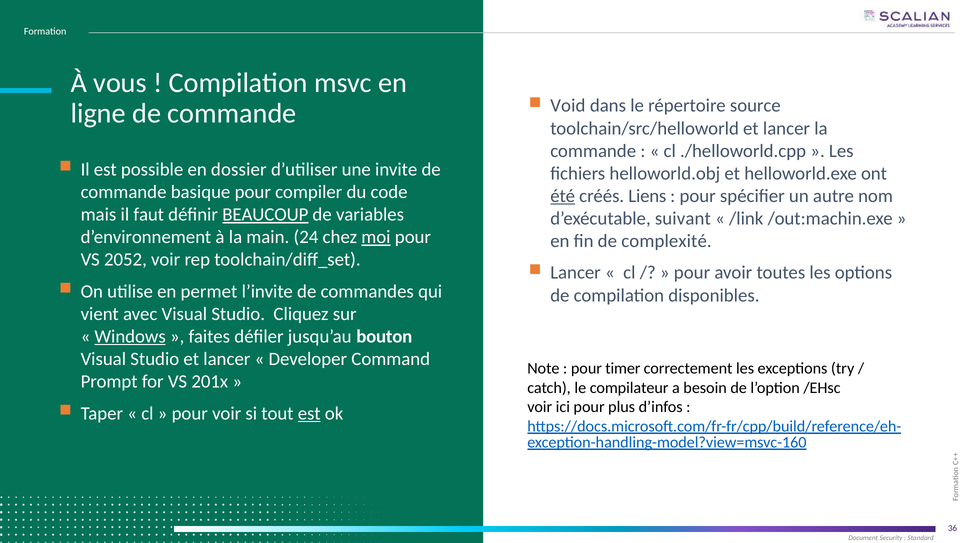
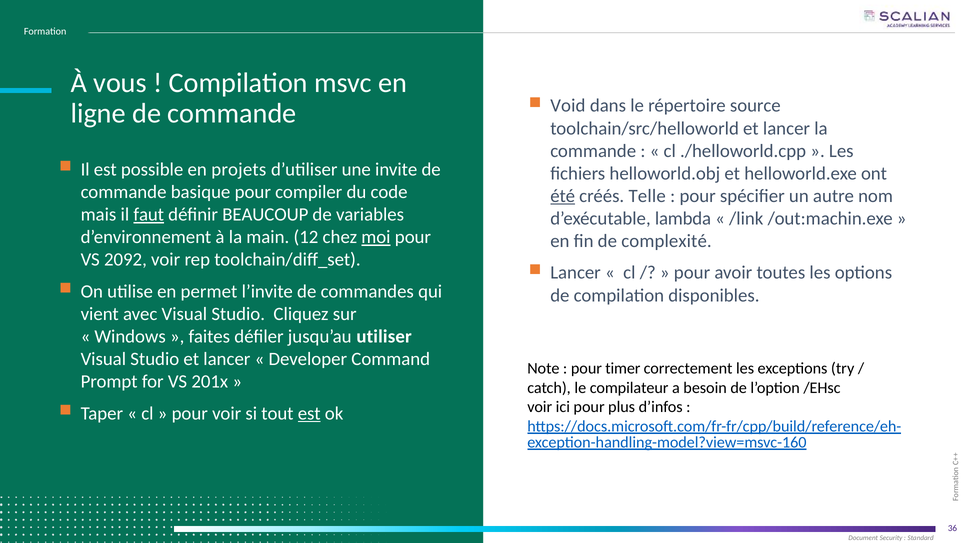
dossier: dossier -> projets
Liens: Liens -> Telle
faut underline: none -> present
BEAUCOUP underline: present -> none
suivant: suivant -> lambda
24: 24 -> 12
2052: 2052 -> 2092
Windows underline: present -> none
bouton: bouton -> utiliser
